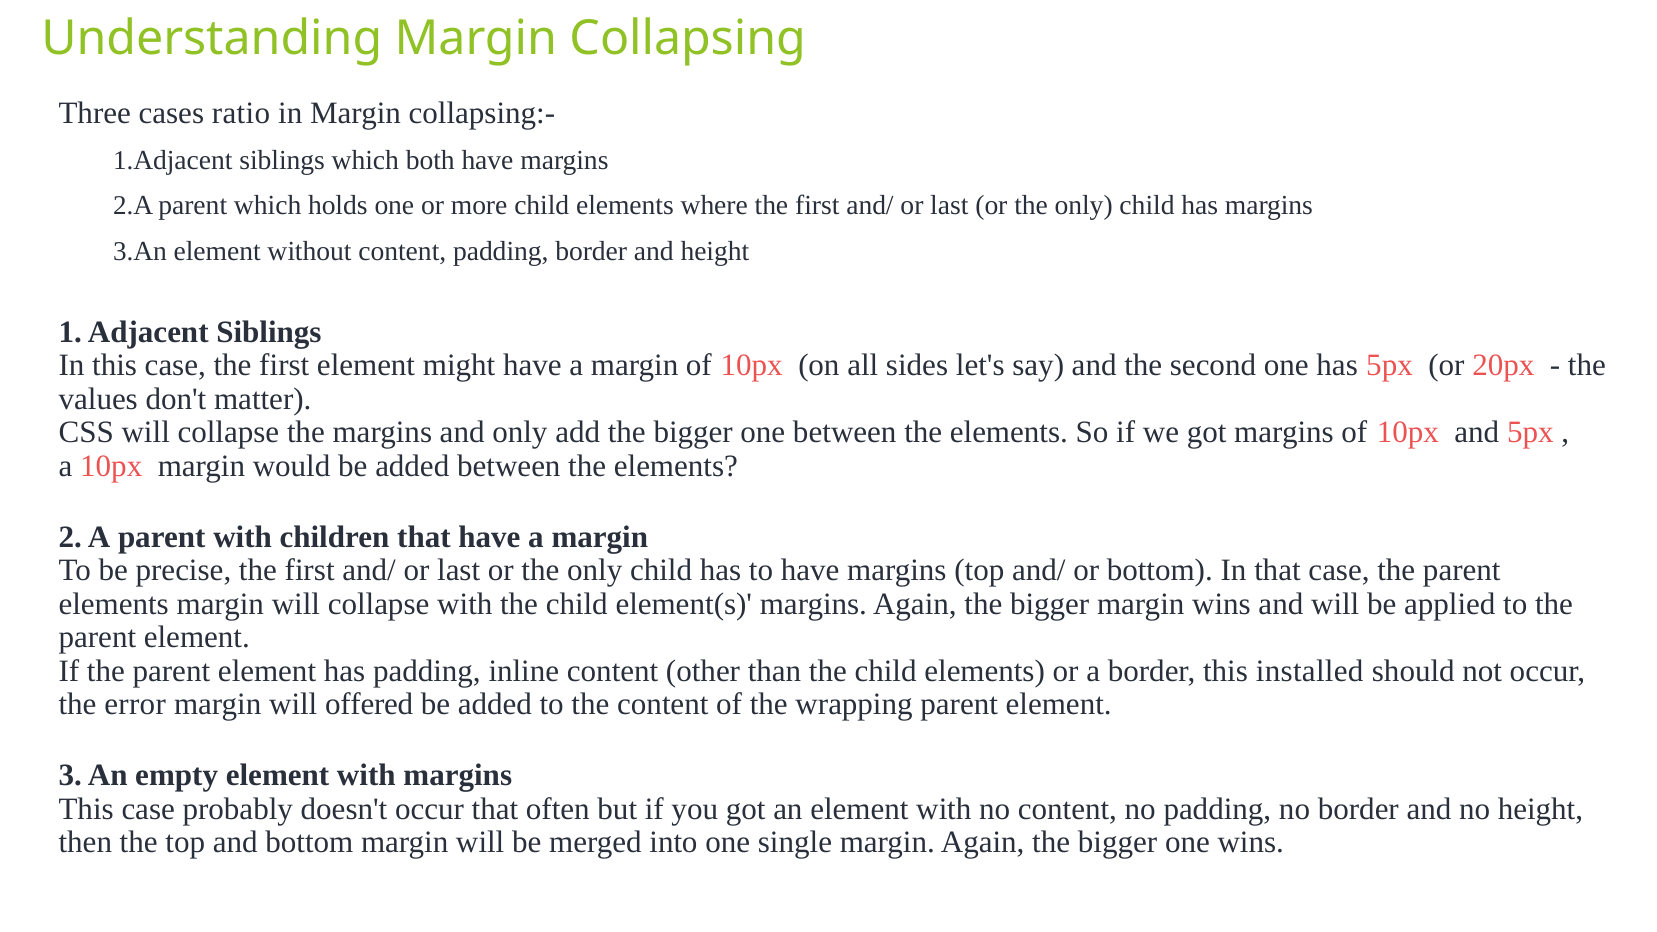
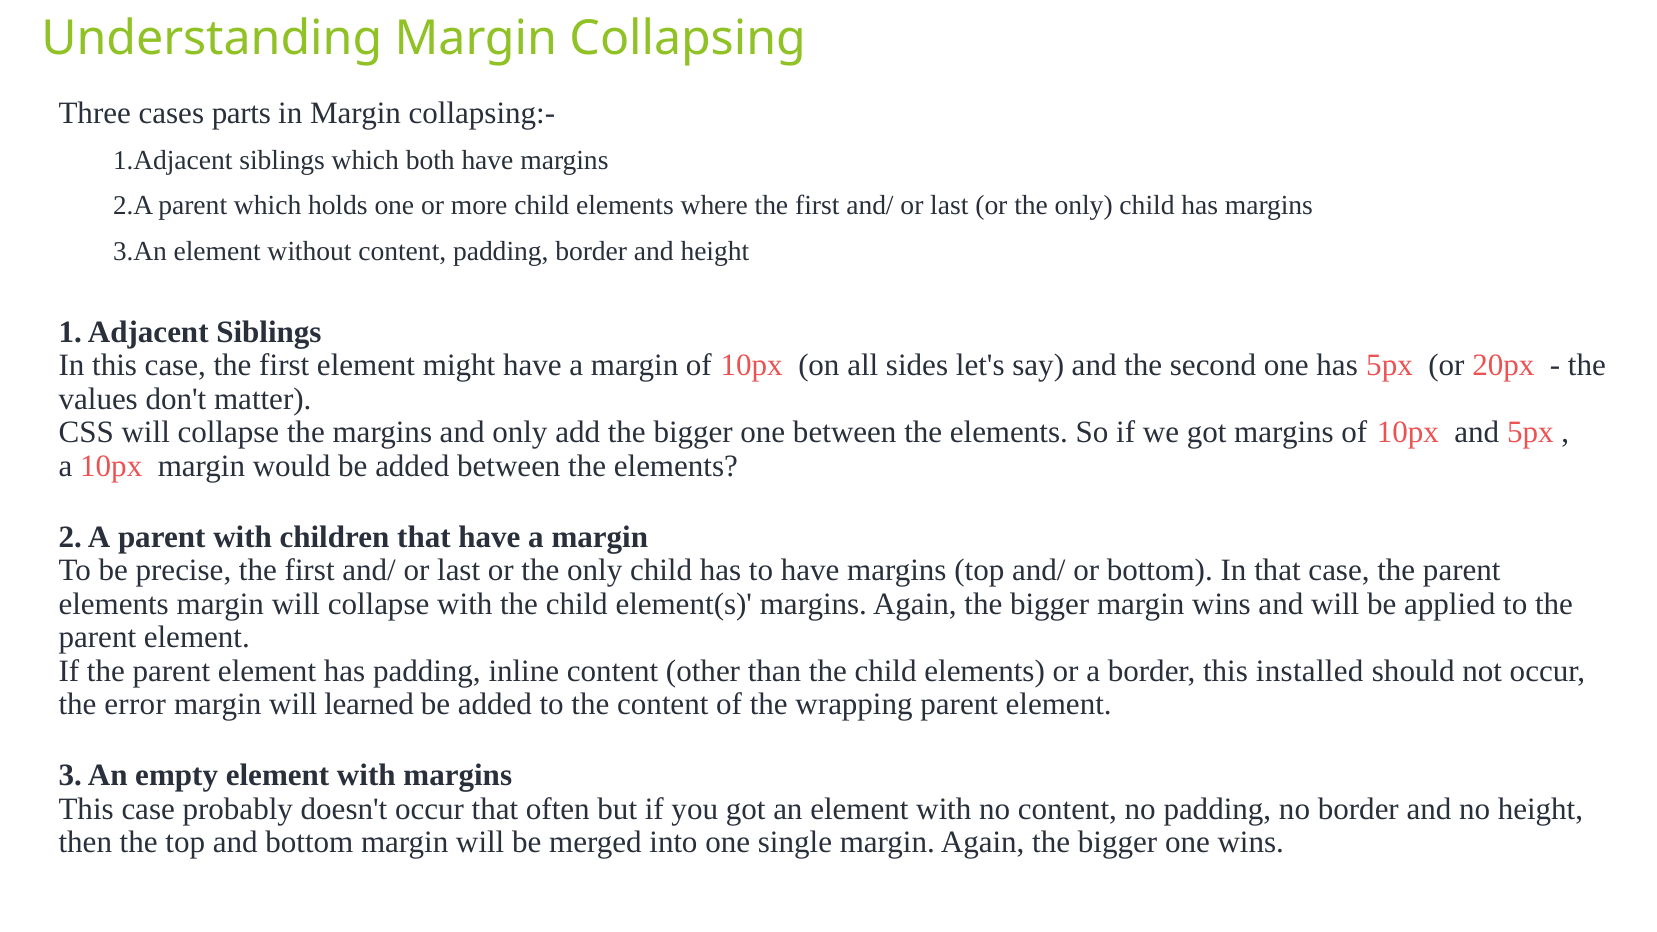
ratio: ratio -> parts
offered: offered -> learned
